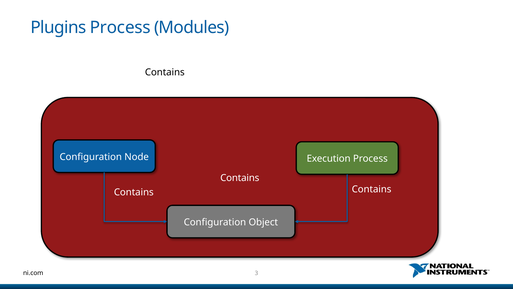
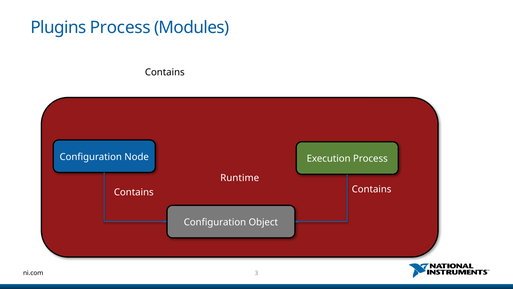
Contains at (240, 178): Contains -> Runtime
